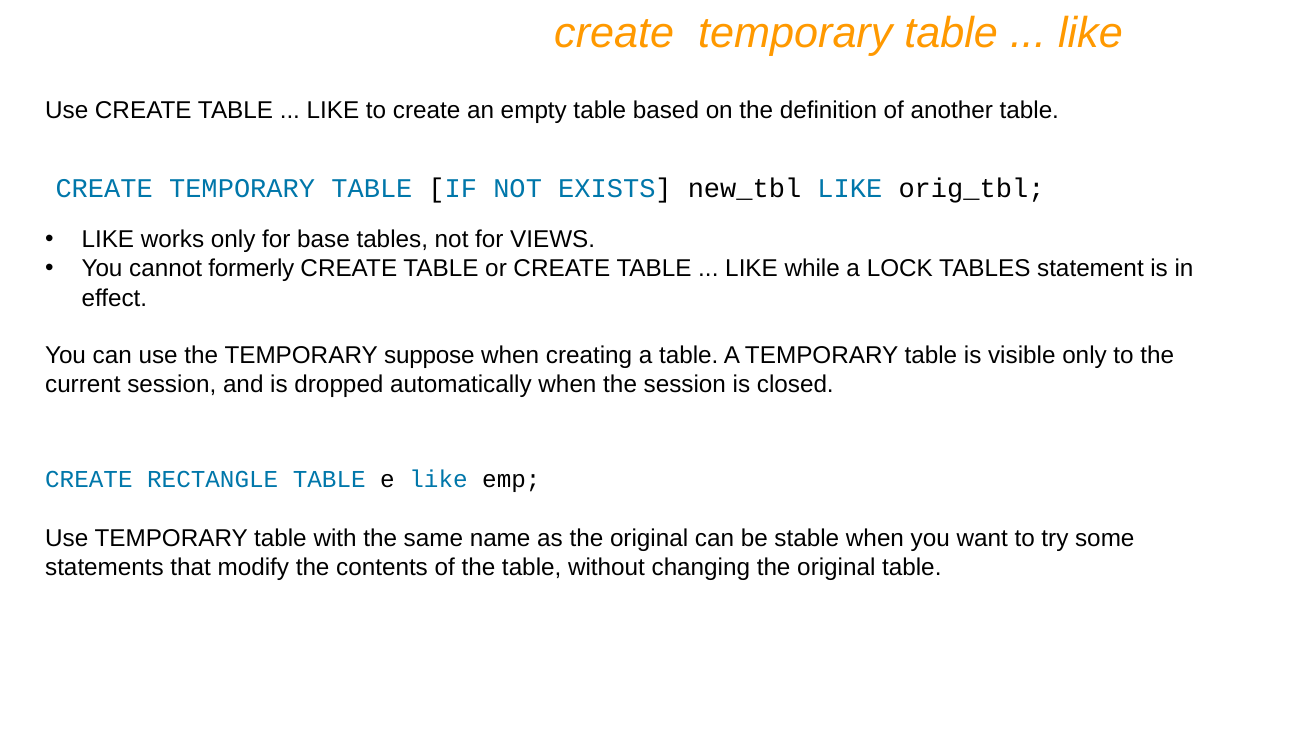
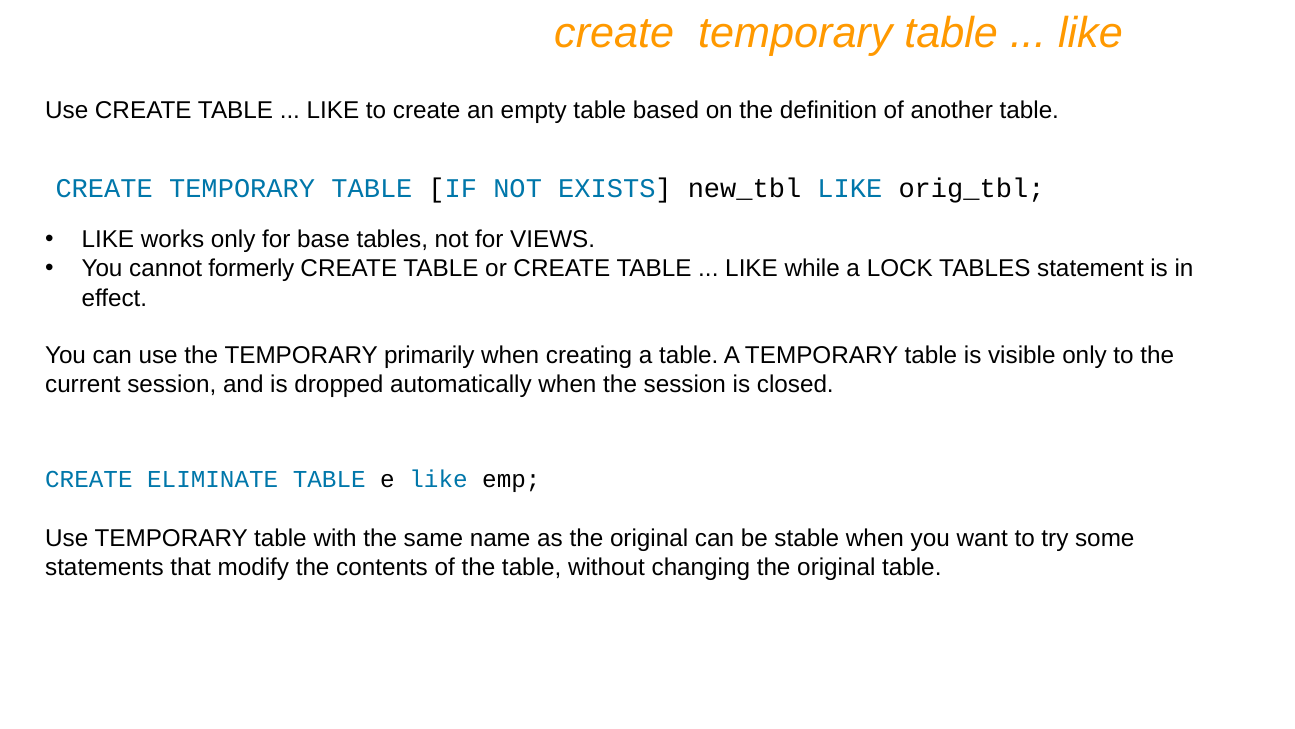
suppose: suppose -> primarily
RECTANGLE: RECTANGLE -> ELIMINATE
